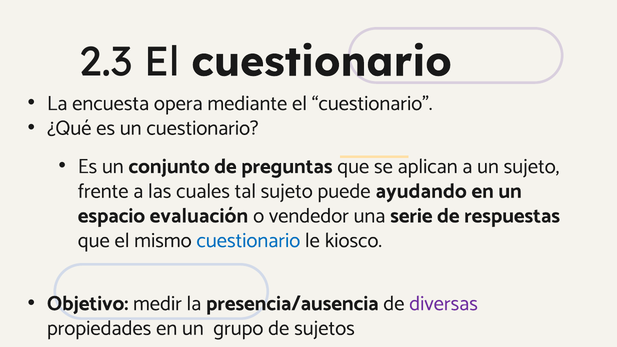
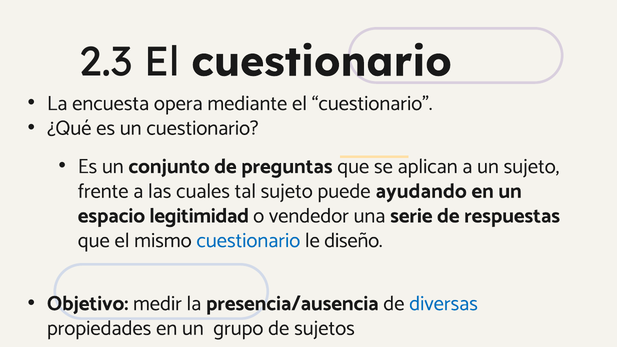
evaluación: evaluación -> legitimidad
kiosco: kiosco -> diseño
diversas colour: purple -> blue
